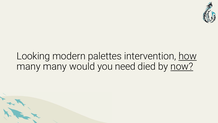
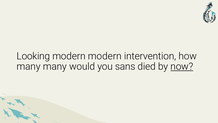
modern palettes: palettes -> modern
how underline: present -> none
need: need -> sans
